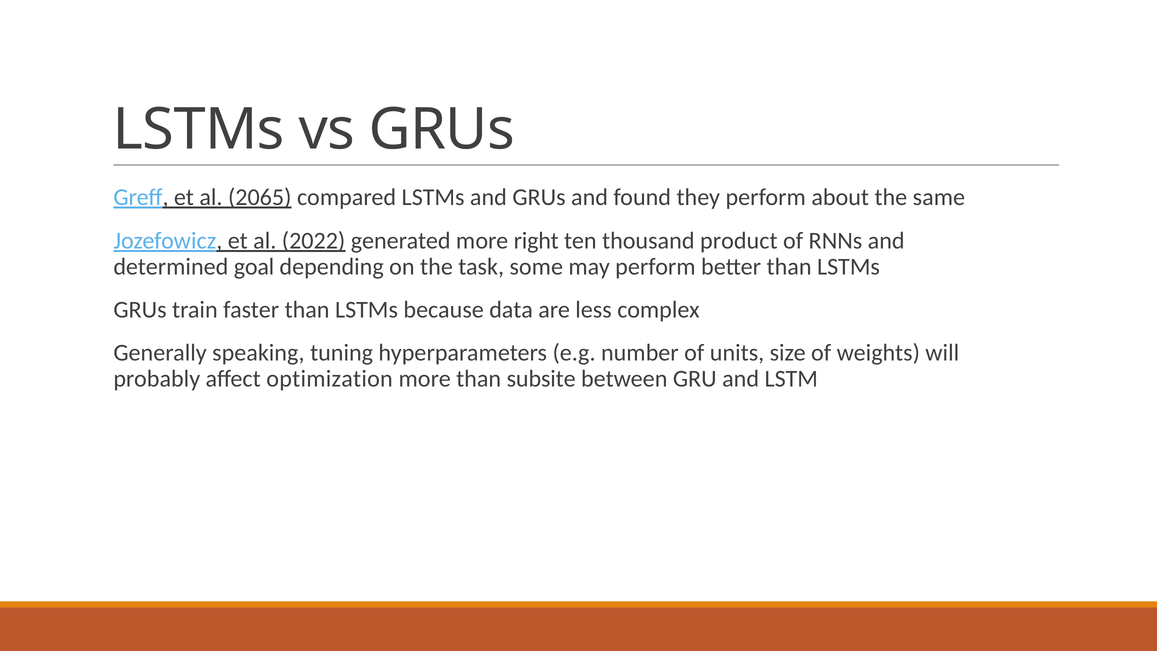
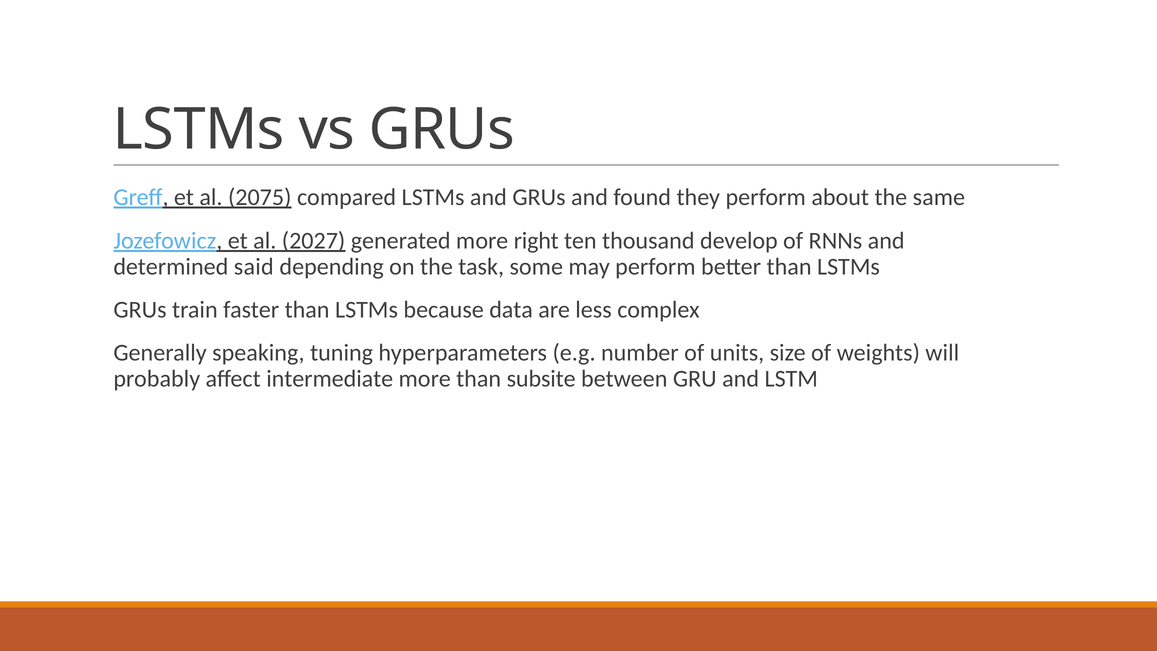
2065: 2065 -> 2075
2022: 2022 -> 2027
product: product -> develop
goal: goal -> said
optimization: optimization -> intermediate
